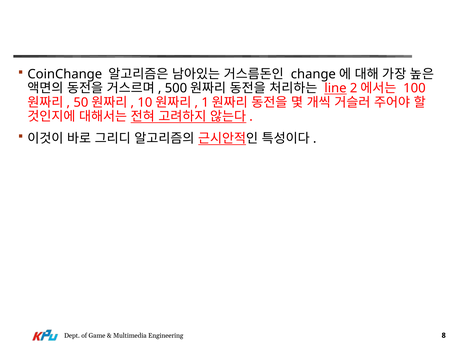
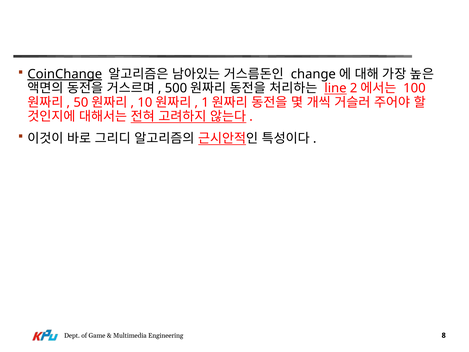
CoinChange underline: none -> present
